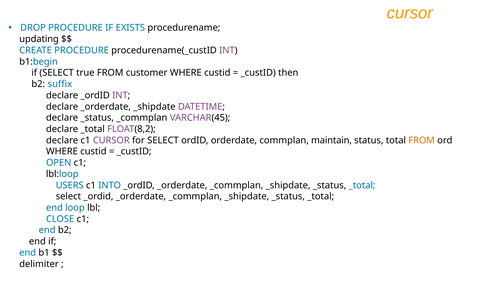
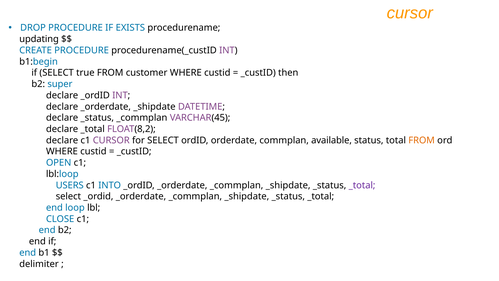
suffix: suffix -> super
maintain: maintain -> available
_total at (362, 185) colour: blue -> purple
